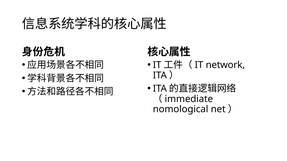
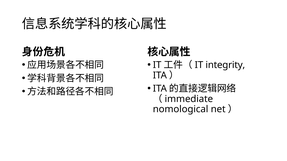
network: network -> integrity
